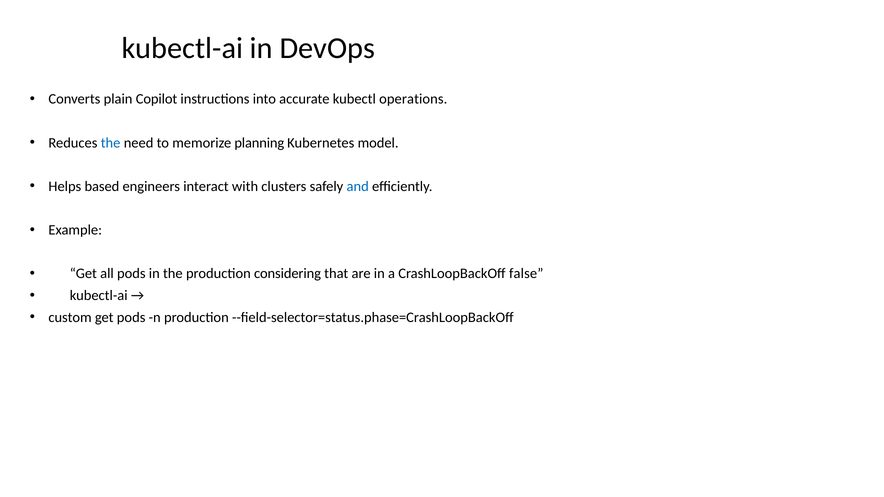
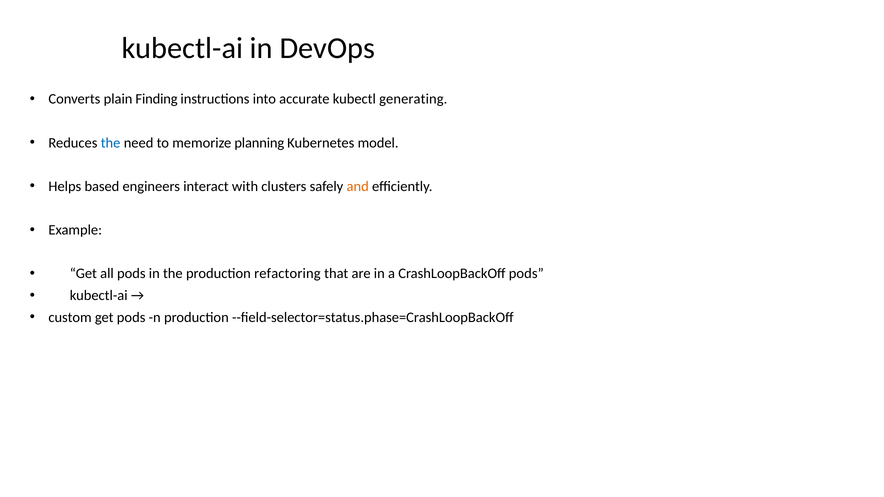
Copilot: Copilot -> Finding
operations: operations -> generating
and colour: blue -> orange
considering: considering -> refactoring
CrashLoopBackOff false: false -> pods
